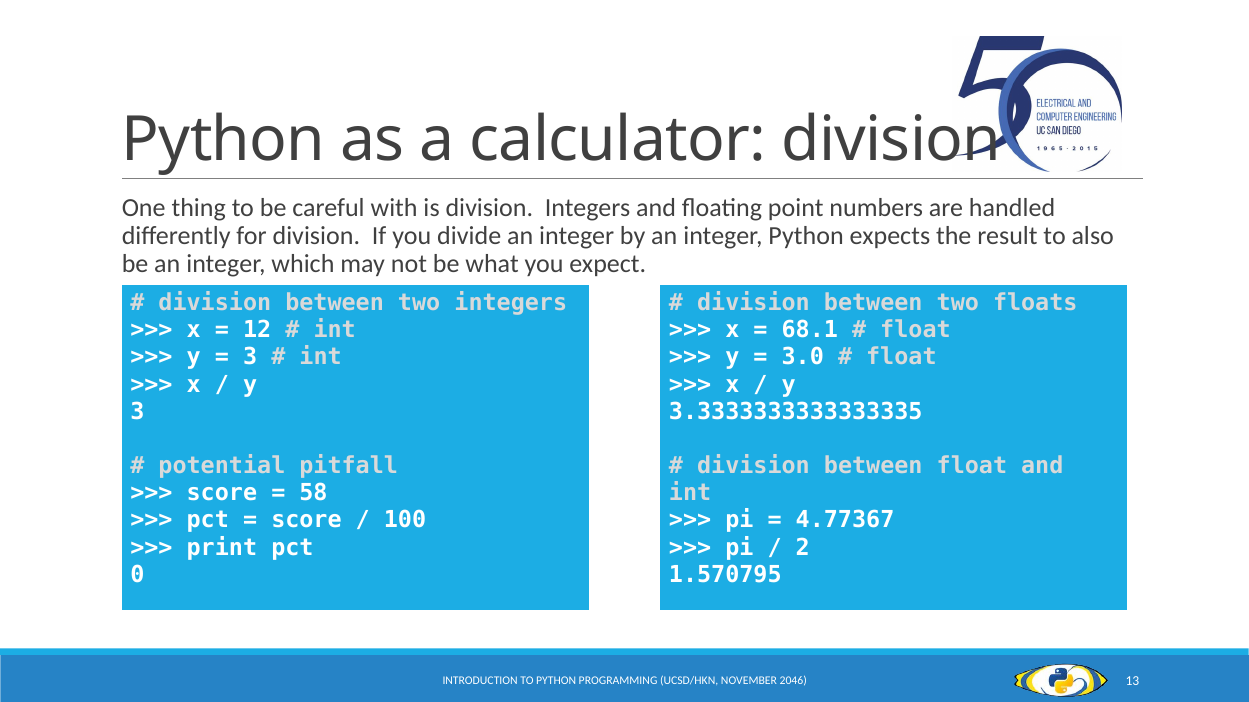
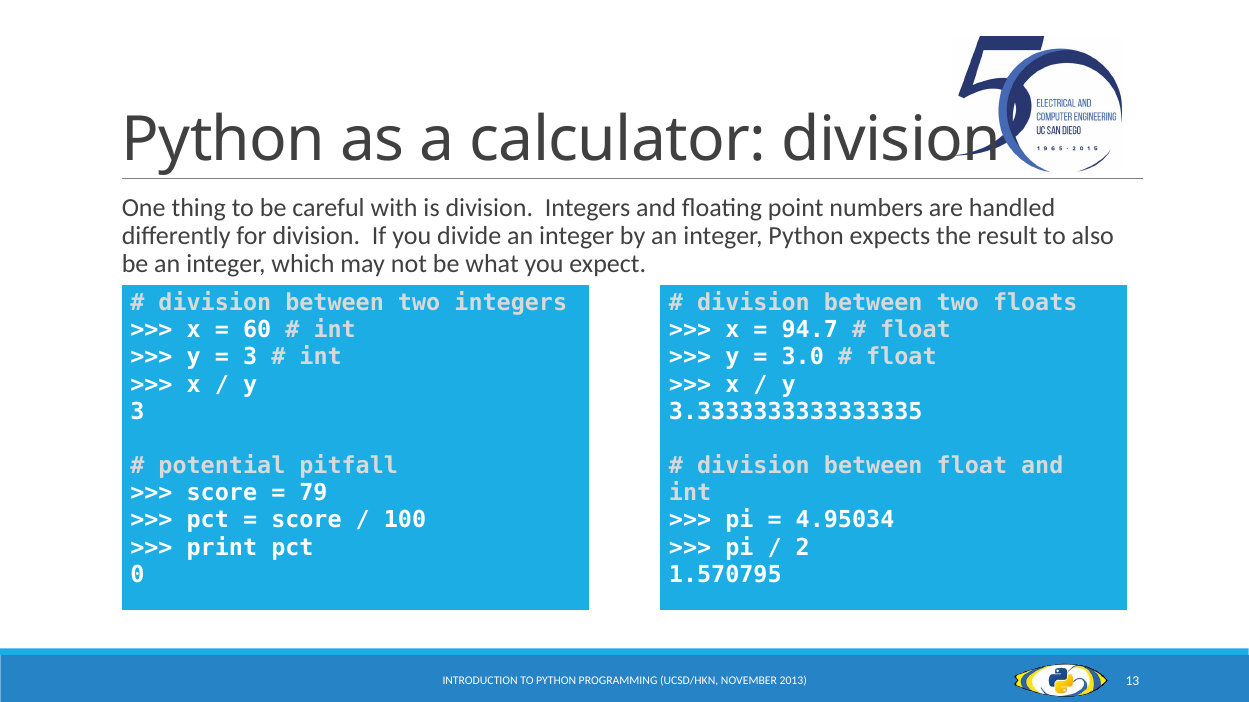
12: 12 -> 60
68.1: 68.1 -> 94.7
58: 58 -> 79
4.77367: 4.77367 -> 4.95034
2046: 2046 -> 2013
